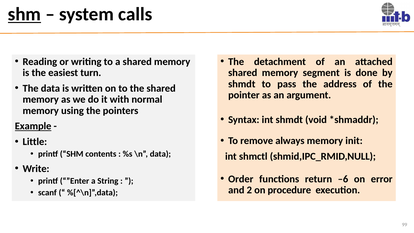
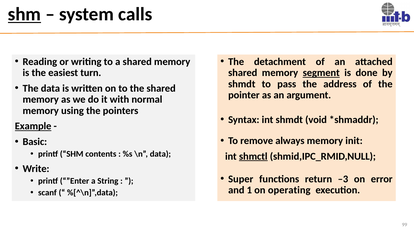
segment underline: none -> present
Little: Little -> Basic
shmctl underline: none -> present
Order: Order -> Super
–6: –6 -> –3
2: 2 -> 1
procedure: procedure -> operating
